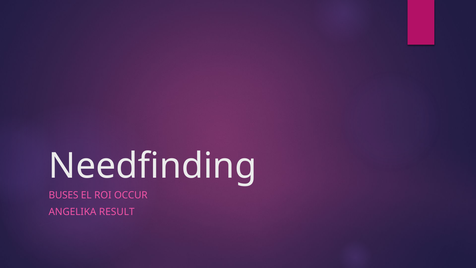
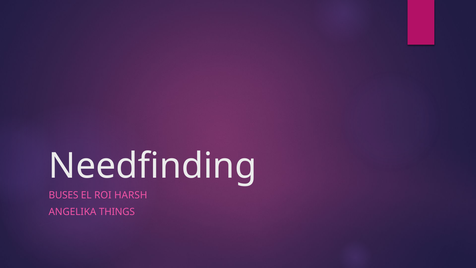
OCCUR: OCCUR -> HARSH
RESULT: RESULT -> THINGS
